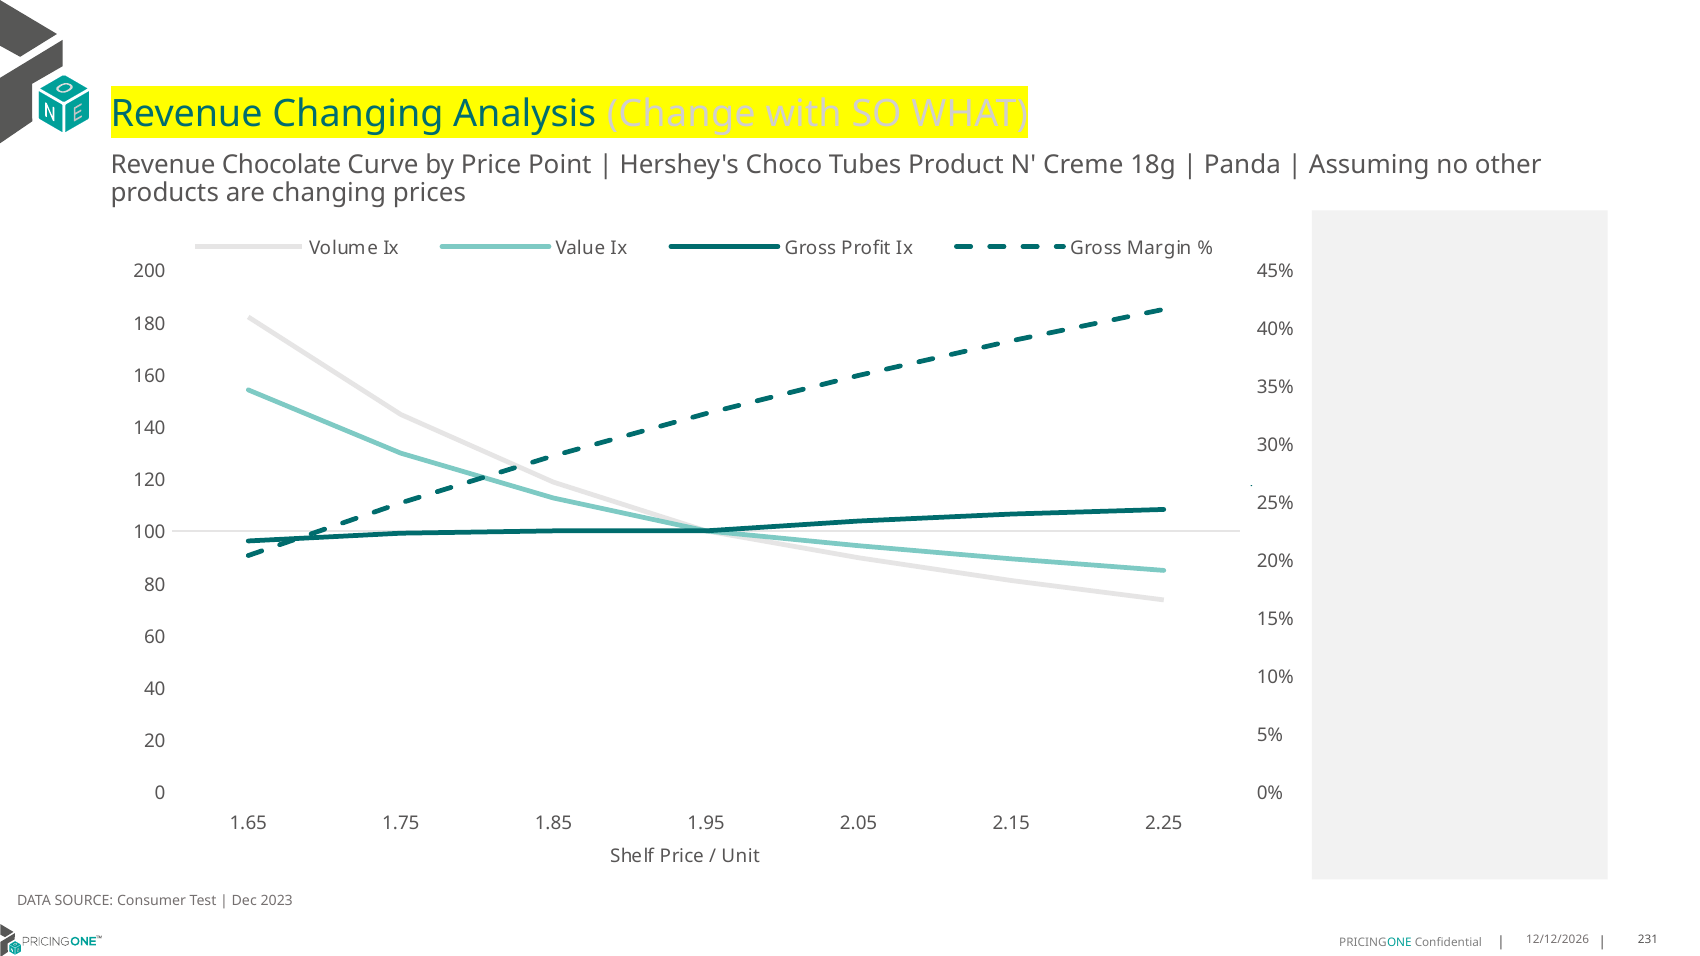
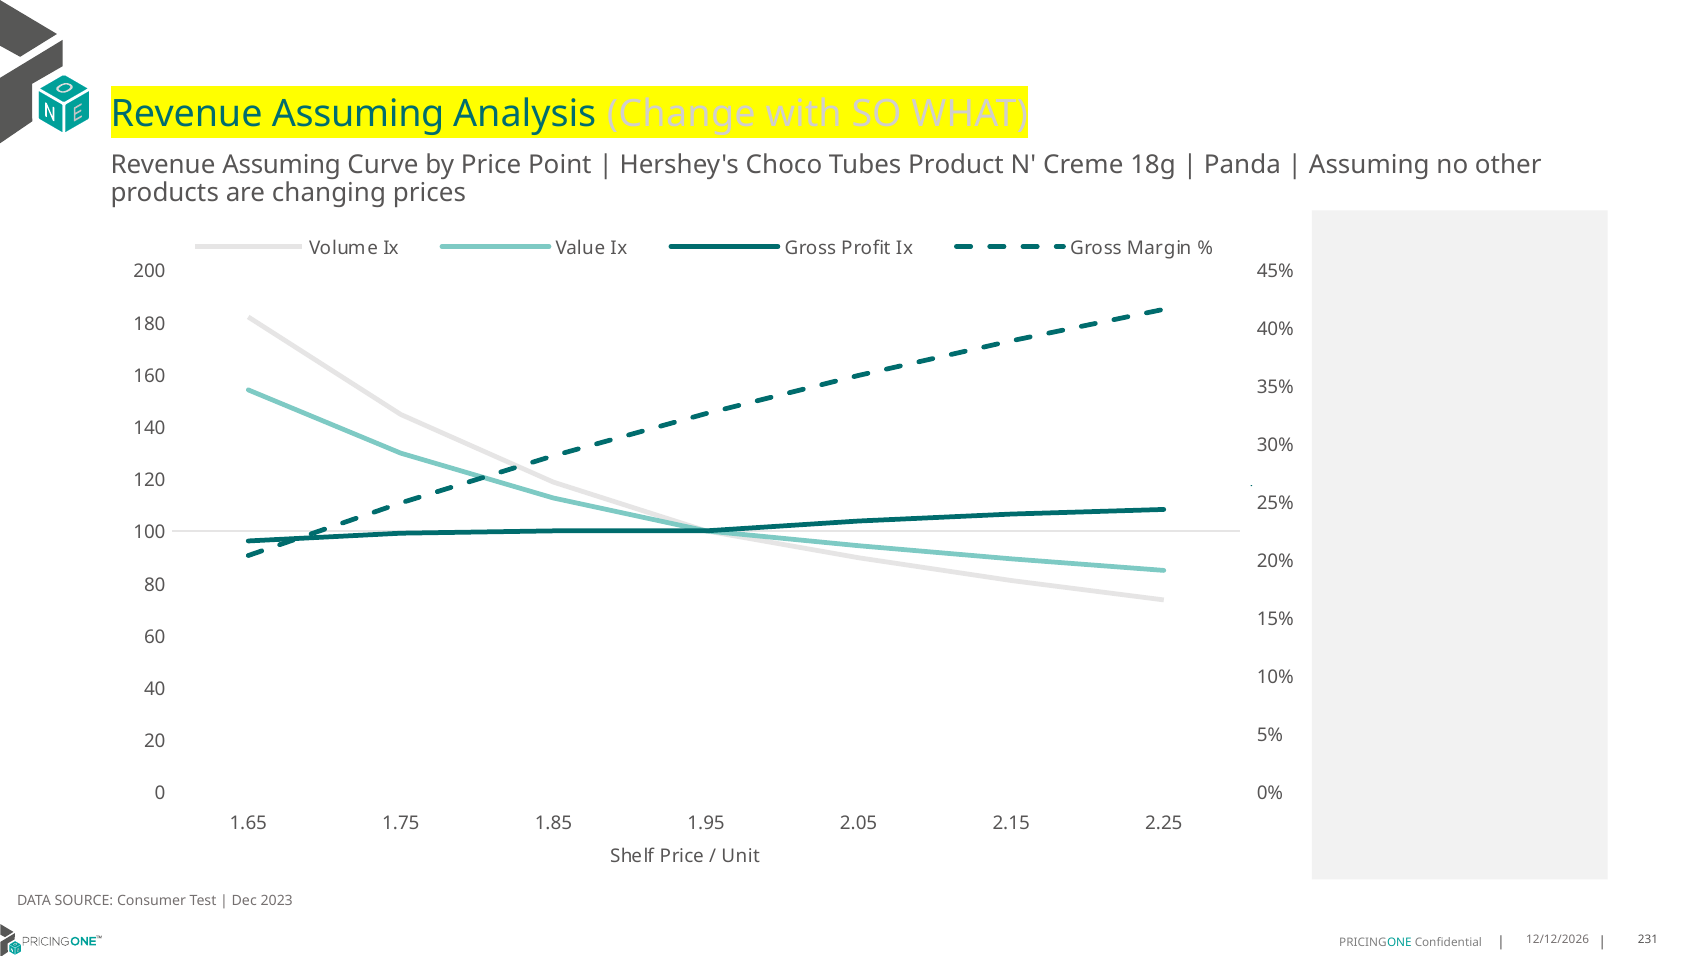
Changing at (358, 114): Changing -> Assuming
Chocolate at (282, 165): Chocolate -> Assuming
